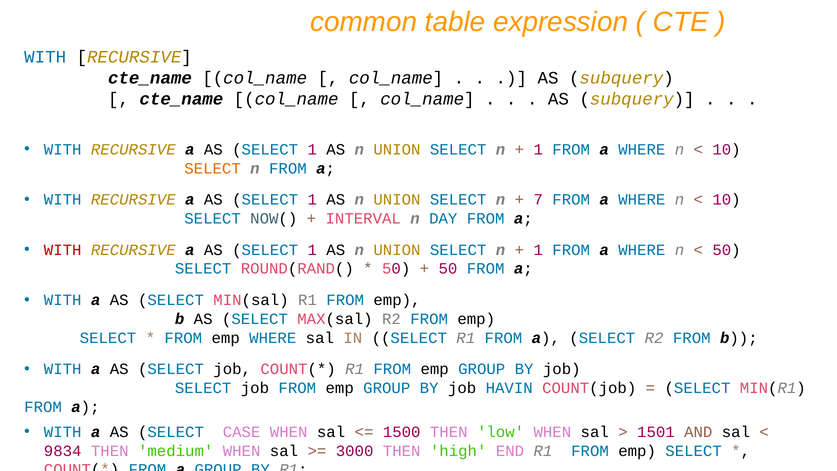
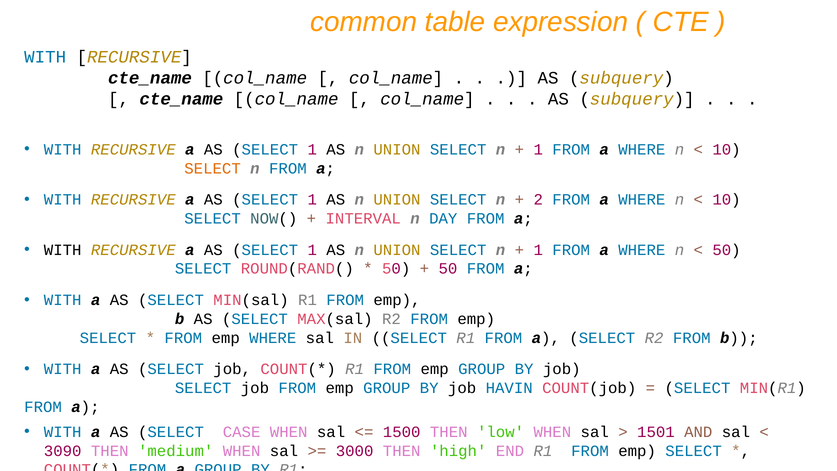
7: 7 -> 2
WITH at (63, 250) colour: red -> black
9834: 9834 -> 3090
